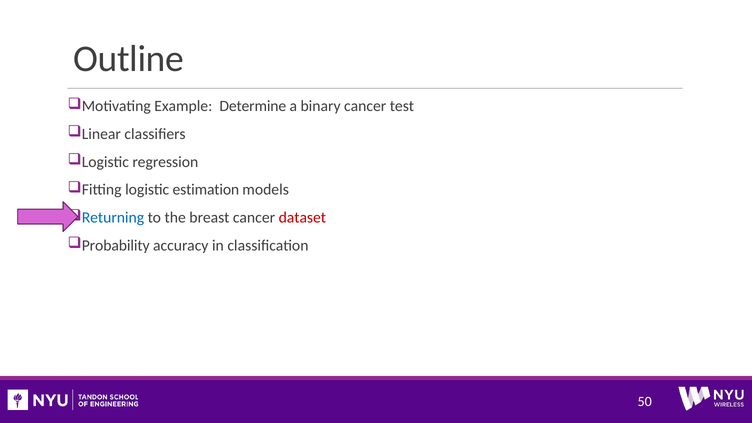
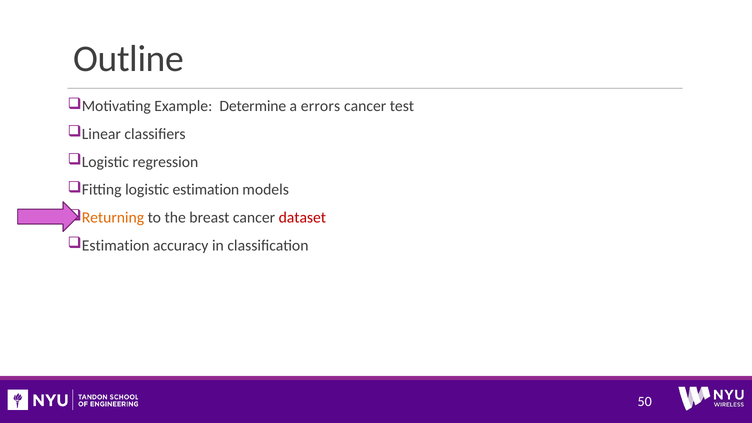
binary: binary -> errors
Returning colour: blue -> orange
Probability at (116, 246): Probability -> Estimation
